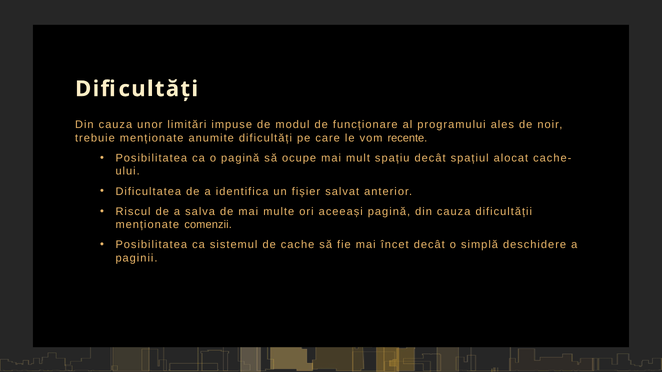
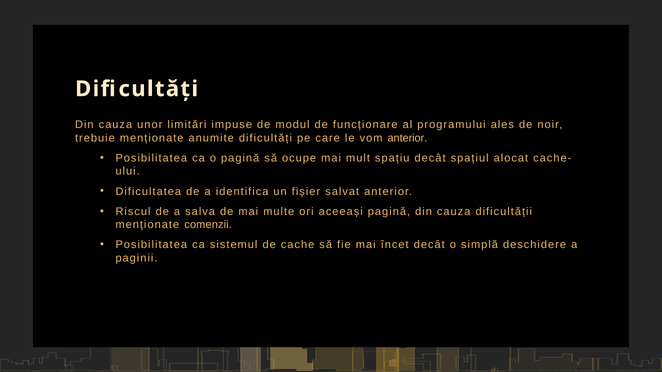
vom recente: recente -> anterior
